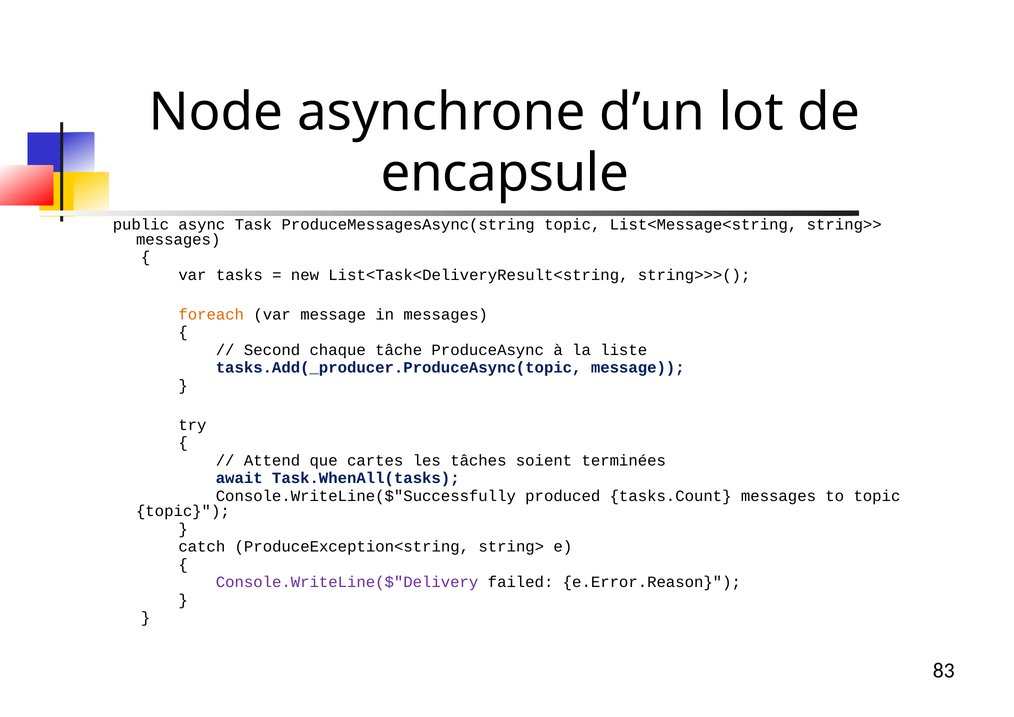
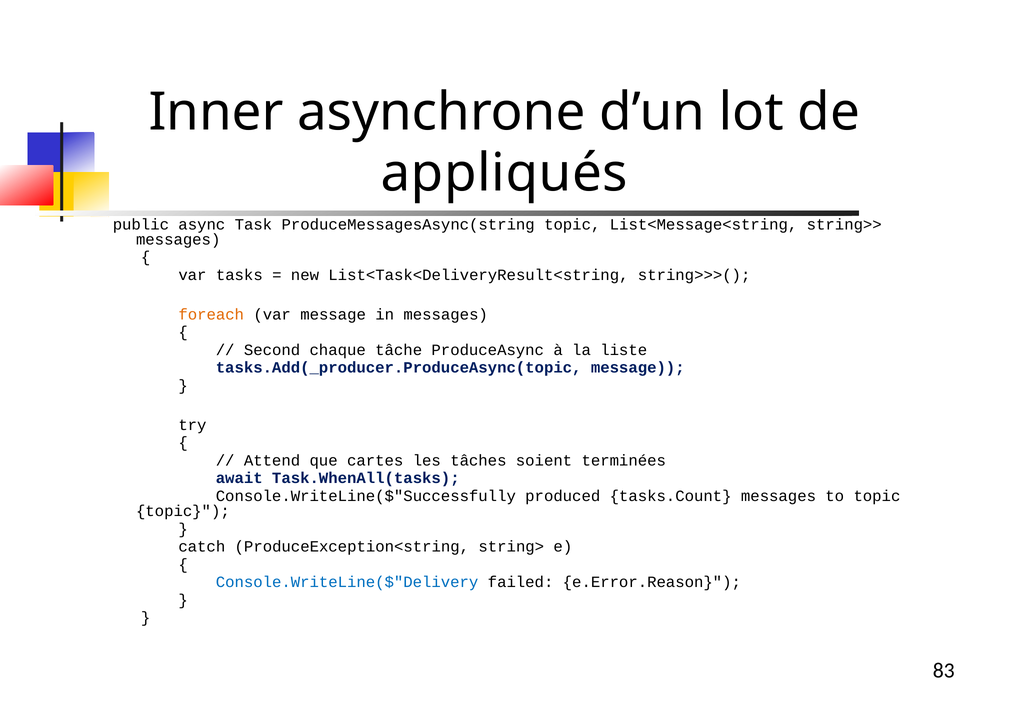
Node: Node -> Inner
encapsule: encapsule -> appliqués
Console.WriteLine($"Delivery colour: purple -> blue
